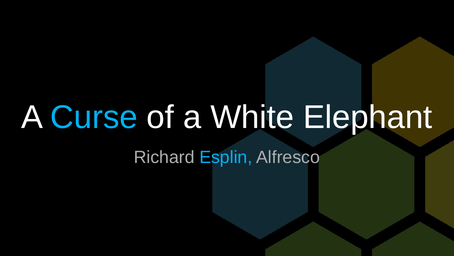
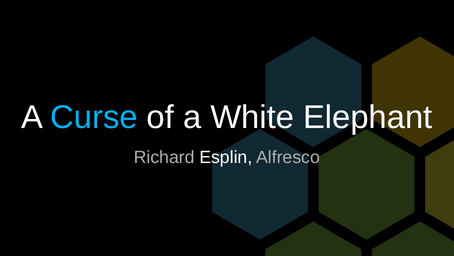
Esplin colour: light blue -> white
